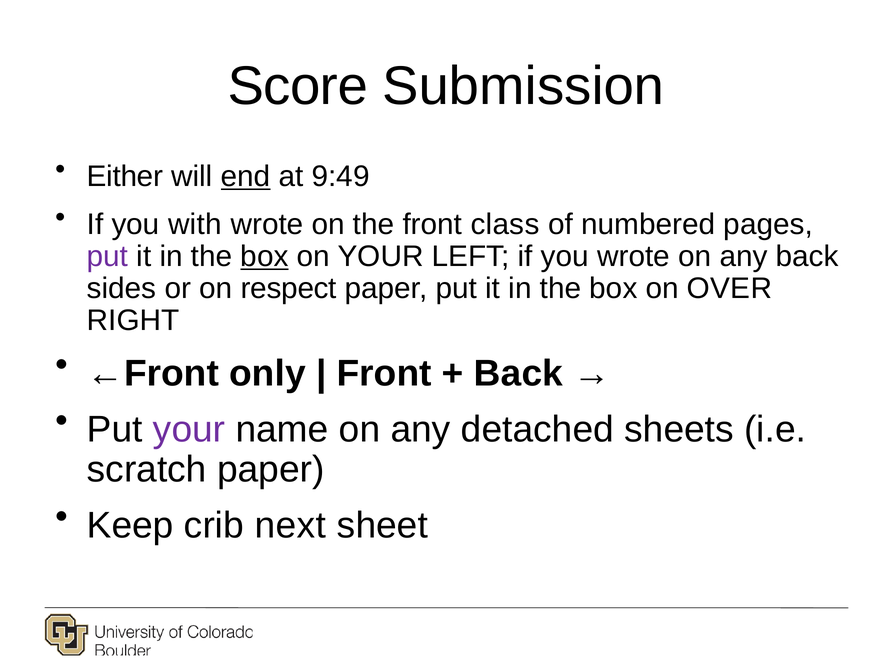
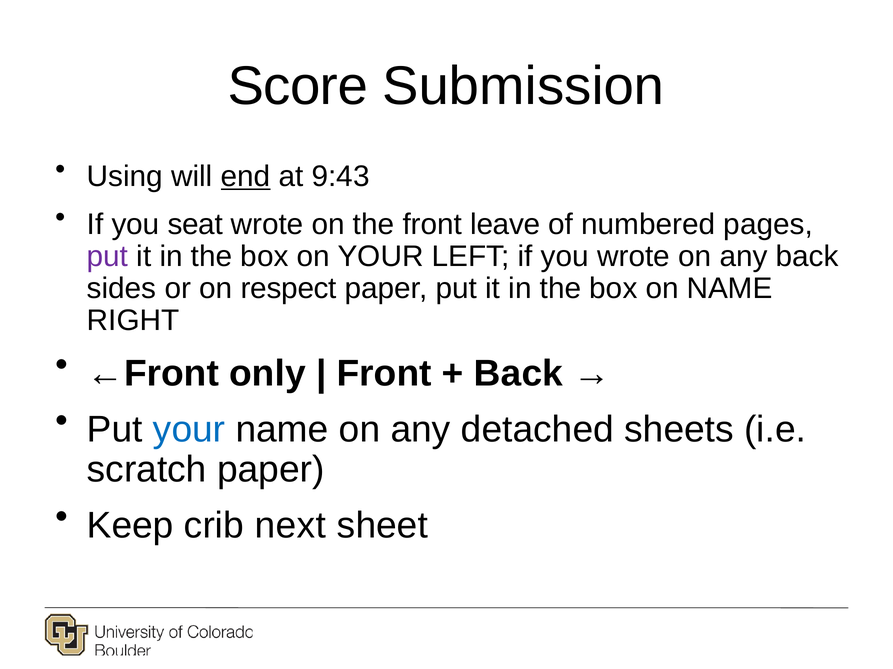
Either: Either -> Using
9:49: 9:49 -> 9:43
with: with -> seat
class: class -> leave
box at (264, 257) underline: present -> none
on OVER: OVER -> NAME
your at (189, 430) colour: purple -> blue
